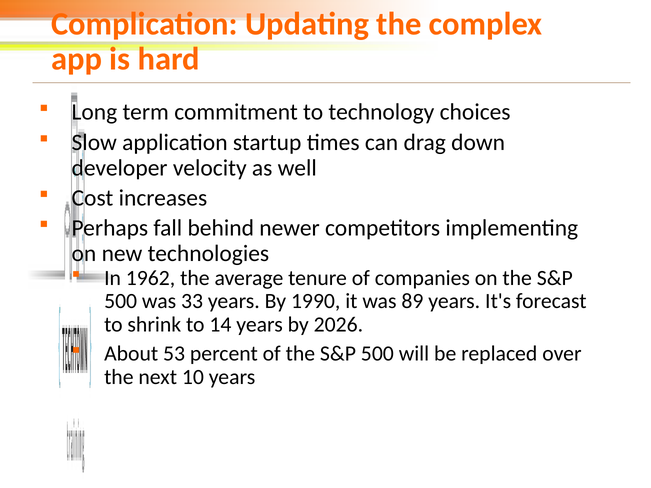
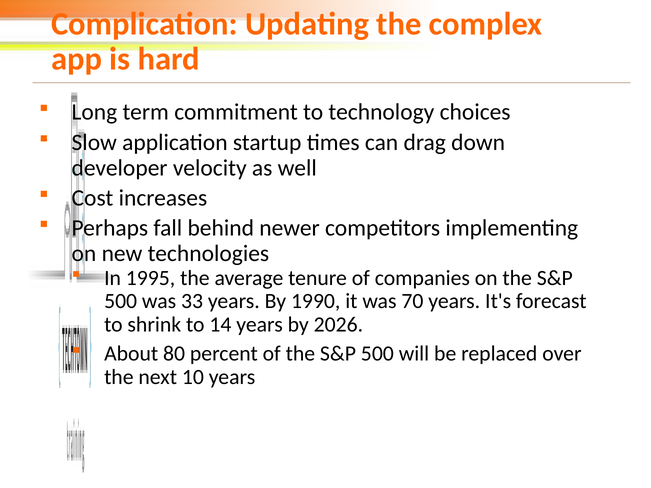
1962: 1962 -> 1995
89: 89 -> 70
53: 53 -> 80
